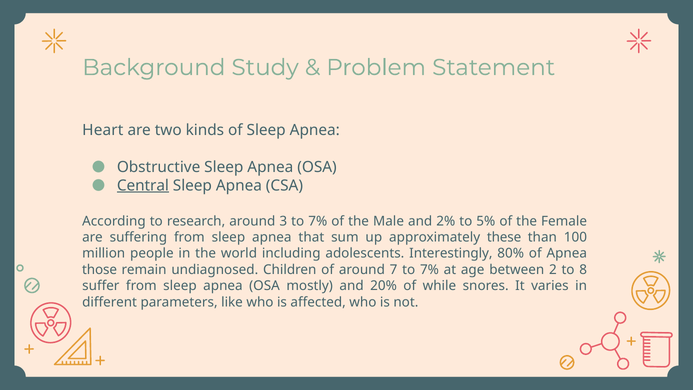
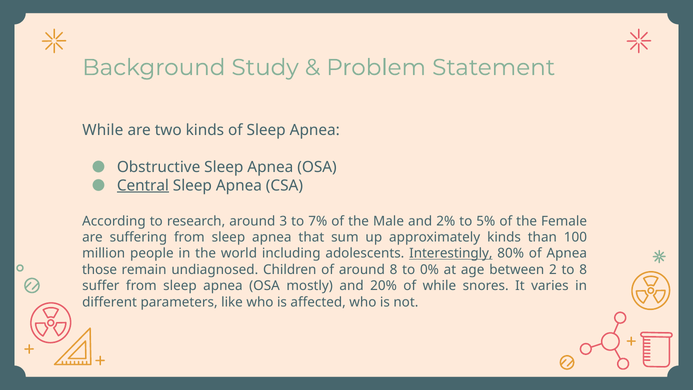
Heart at (103, 130): Heart -> While
approximately these: these -> kinds
Interestingly underline: none -> present
around 7: 7 -> 8
7% at (429, 270): 7% -> 0%
